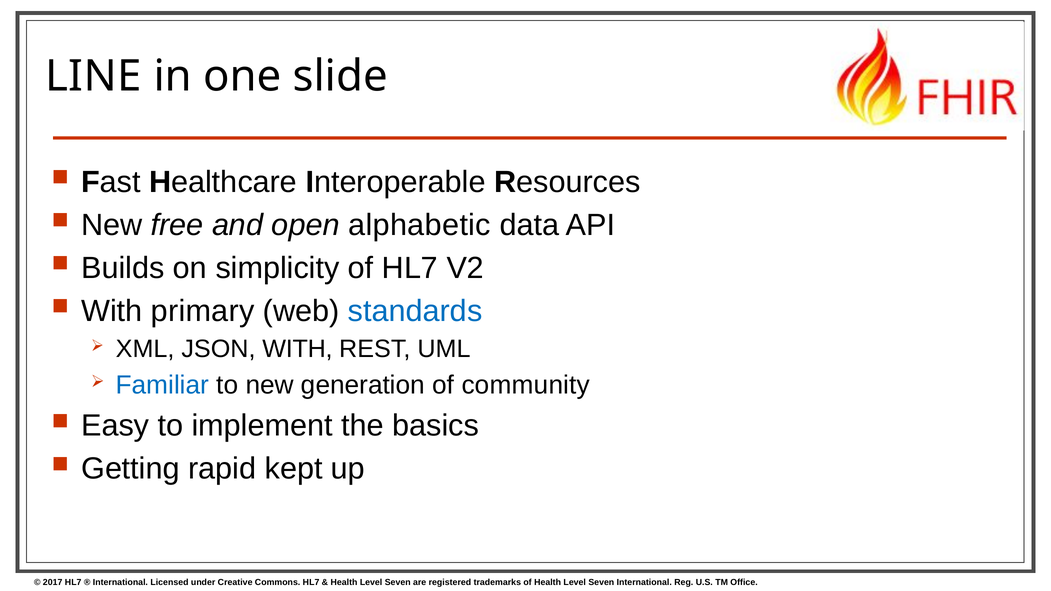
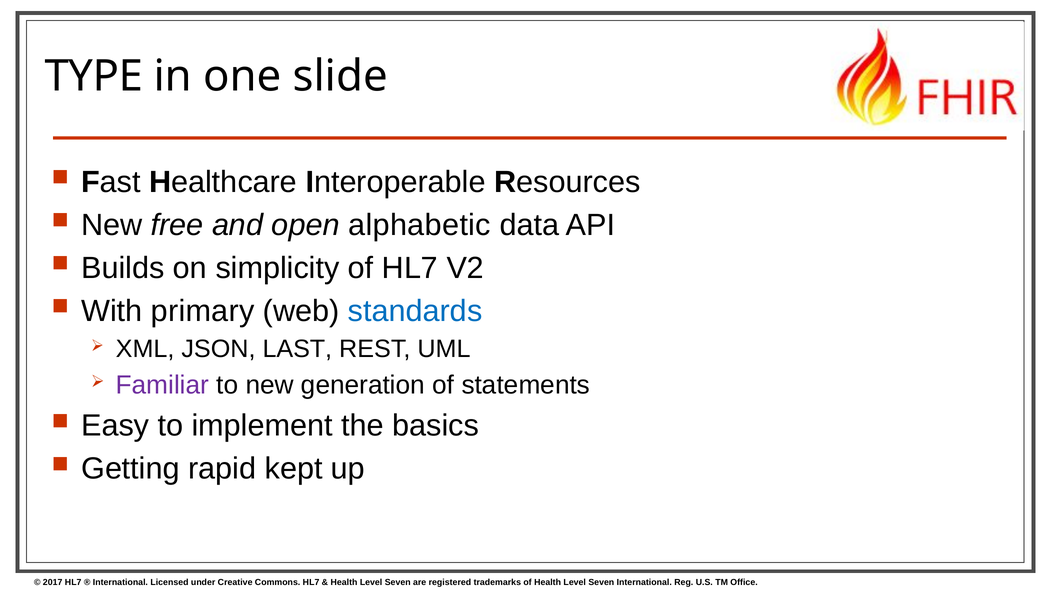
LINE: LINE -> TYPE
JSON WITH: WITH -> LAST
Familiar colour: blue -> purple
community: community -> statements
